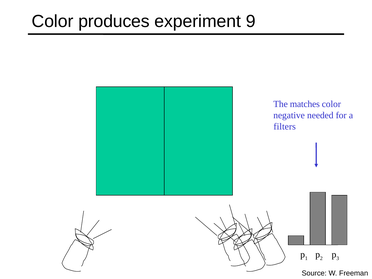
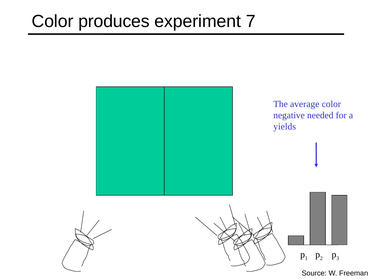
9: 9 -> 7
matches: matches -> average
filters: filters -> yields
